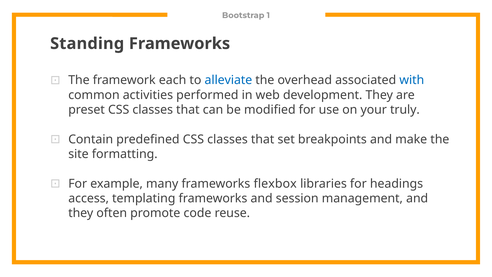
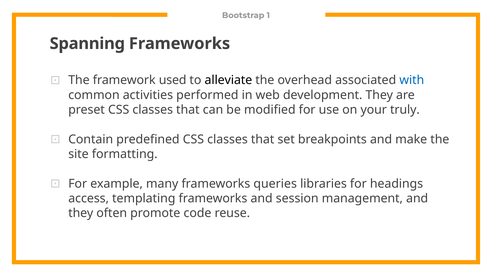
Standing: Standing -> Spanning
each: each -> used
alleviate colour: blue -> black
flexbox: flexbox -> queries
